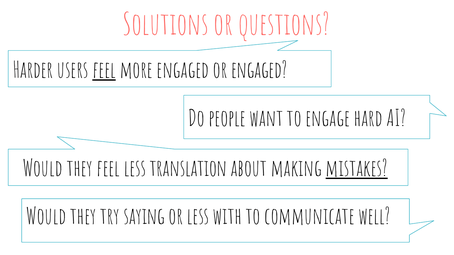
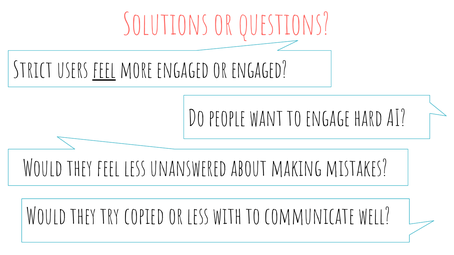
Harder: Harder -> Strict
translation: translation -> unanswered
mistakes underline: present -> none
saying: saying -> copied
